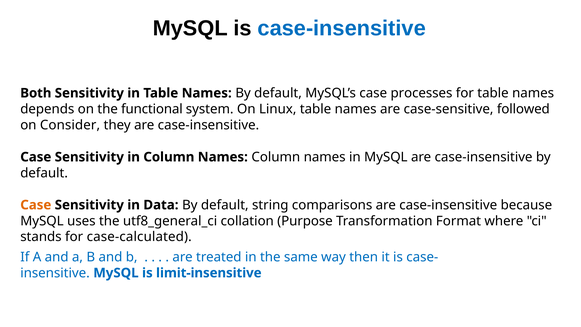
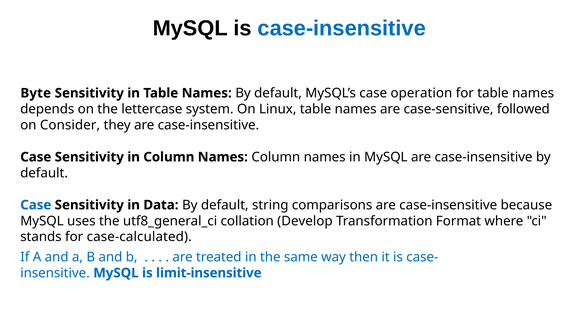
Both: Both -> Byte
processes: processes -> operation
functional: functional -> lettercase
Case at (36, 205) colour: orange -> blue
Purpose: Purpose -> Develop
